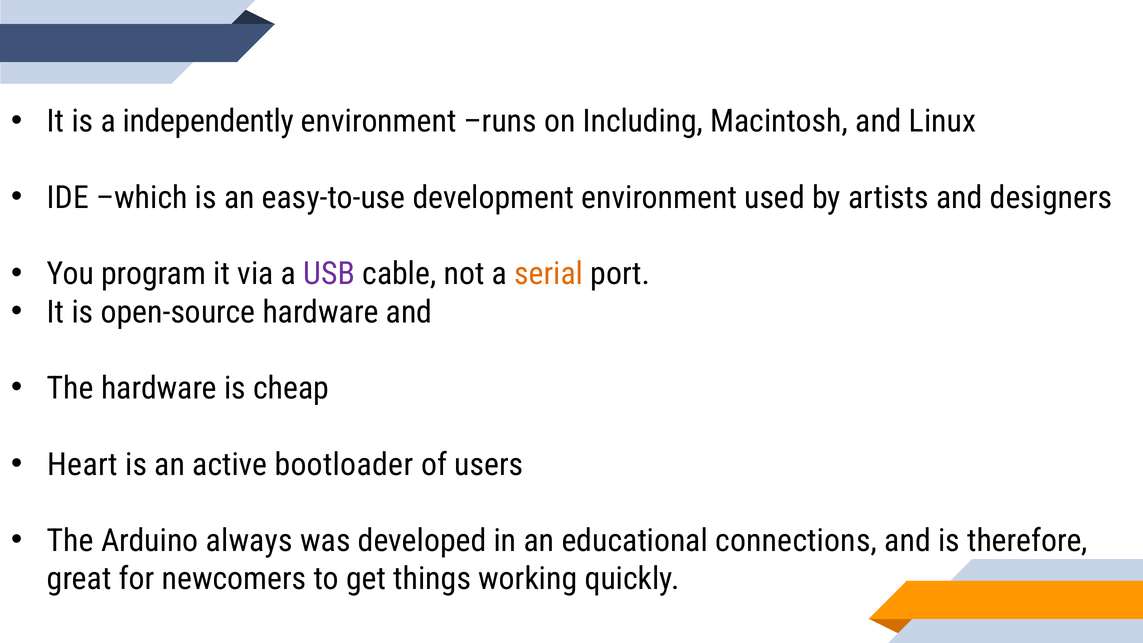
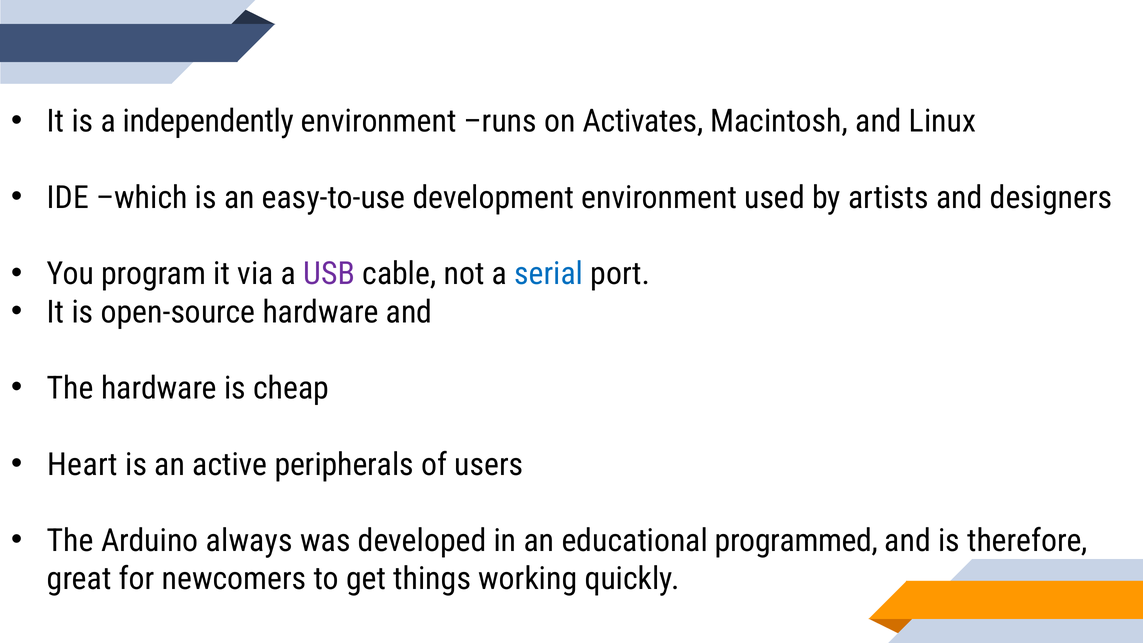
Including: Including -> Activates
serial colour: orange -> blue
bootloader: bootloader -> peripherals
connections: connections -> programmed
